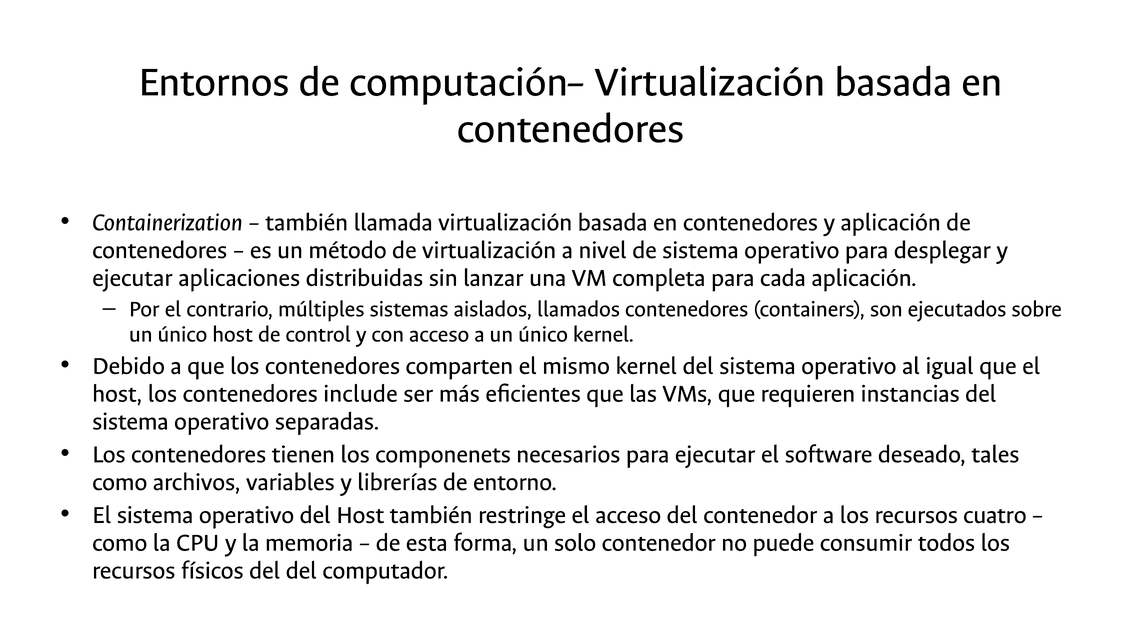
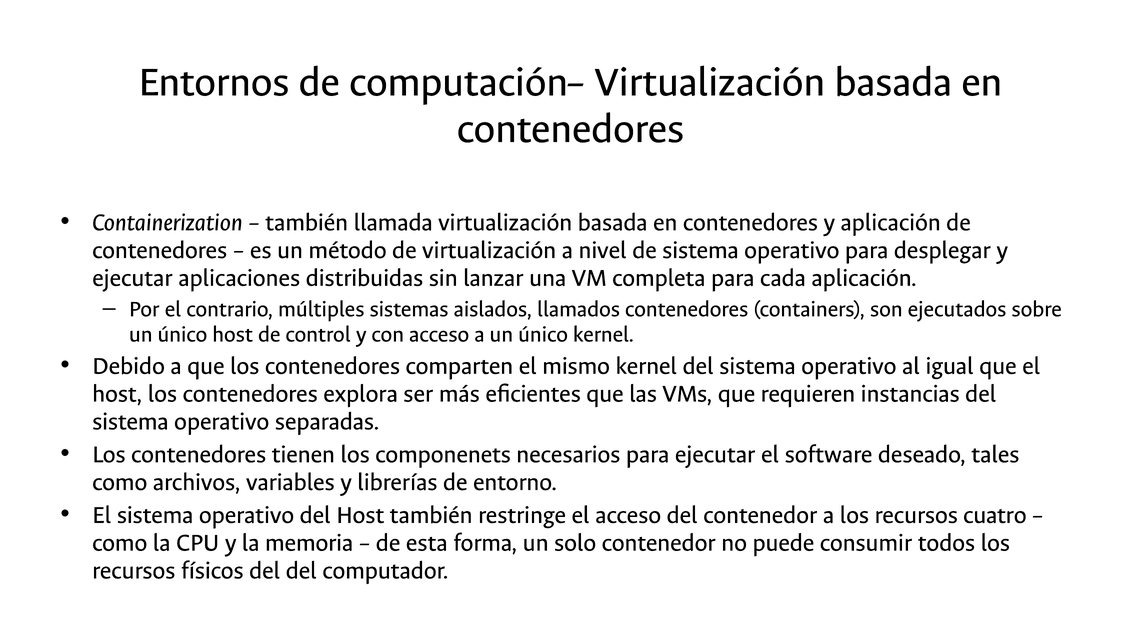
include: include -> explora
